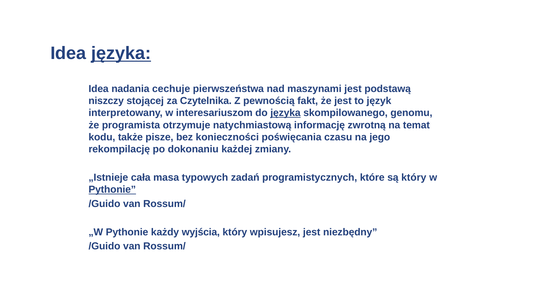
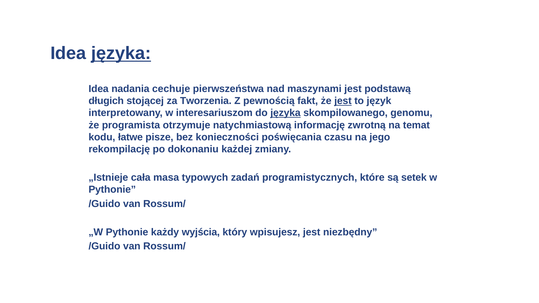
niszczy: niszczy -> długich
Czytelnika: Czytelnika -> Tworzenia
jest at (343, 101) underline: none -> present
także: także -> łatwe
są który: który -> setek
Pythonie at (112, 190) underline: present -> none
